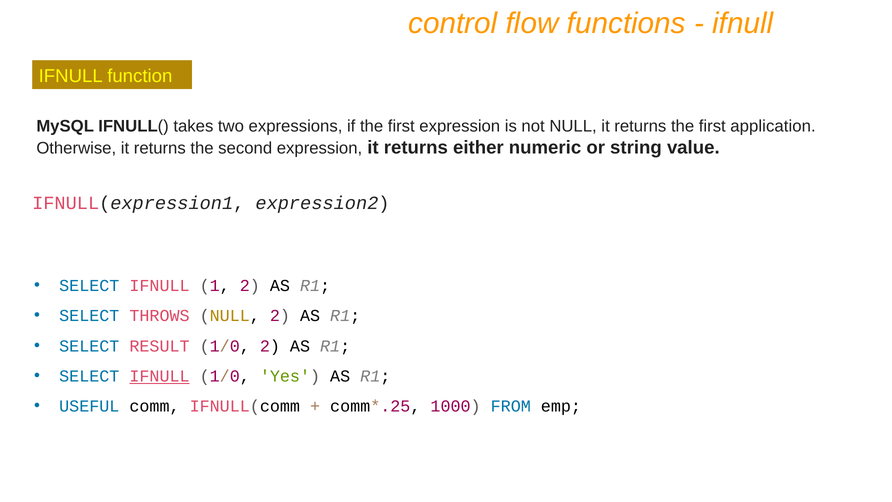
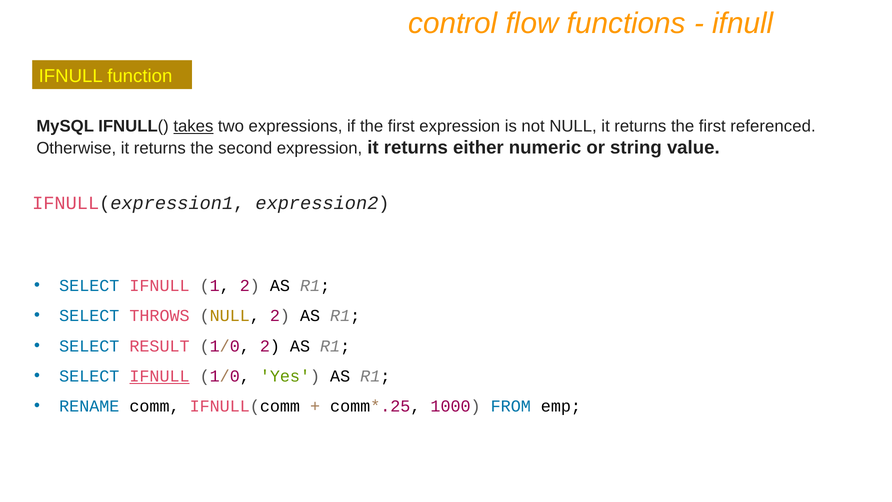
takes underline: none -> present
application: application -> referenced
USEFUL: USEFUL -> RENAME
